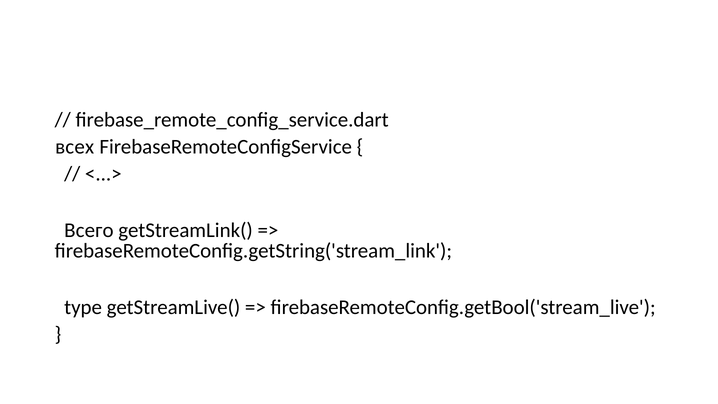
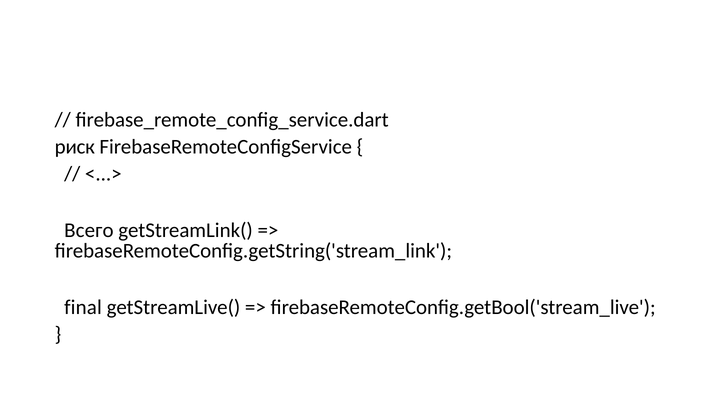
всех: всех -> риск
type: type -> final
